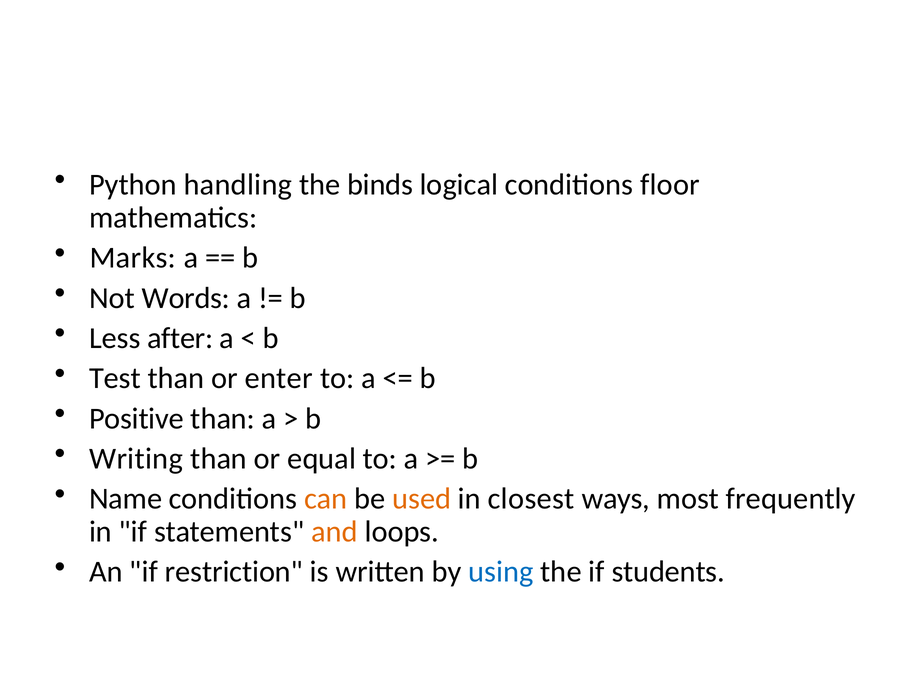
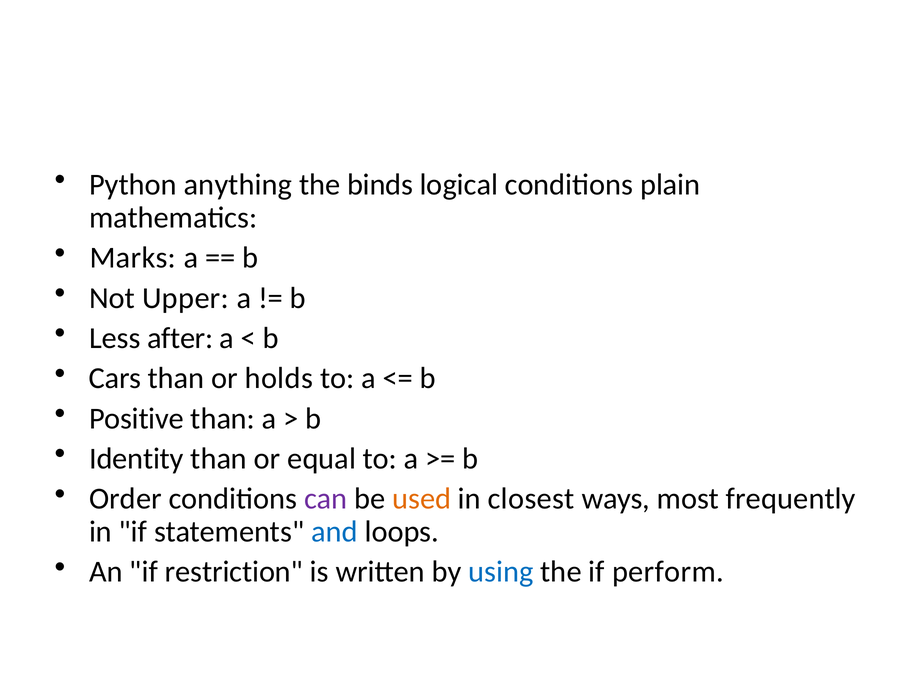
handling: handling -> anything
floor: floor -> plain
Words: Words -> Upper
Test: Test -> Cars
enter: enter -> holds
Writing: Writing -> Identity
Name: Name -> Order
can colour: orange -> purple
and colour: orange -> blue
students: students -> perform
